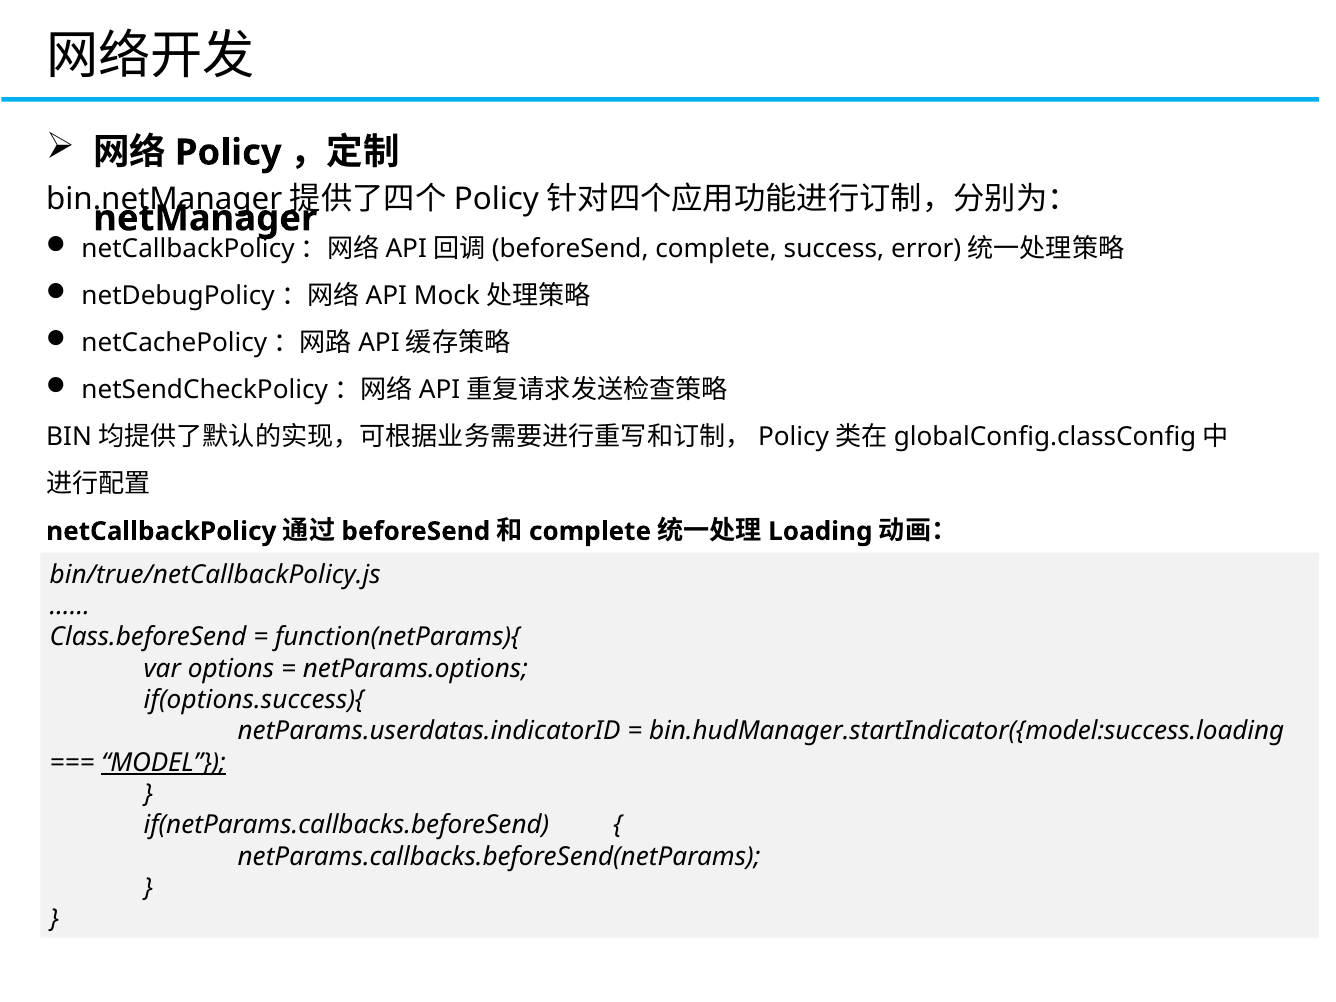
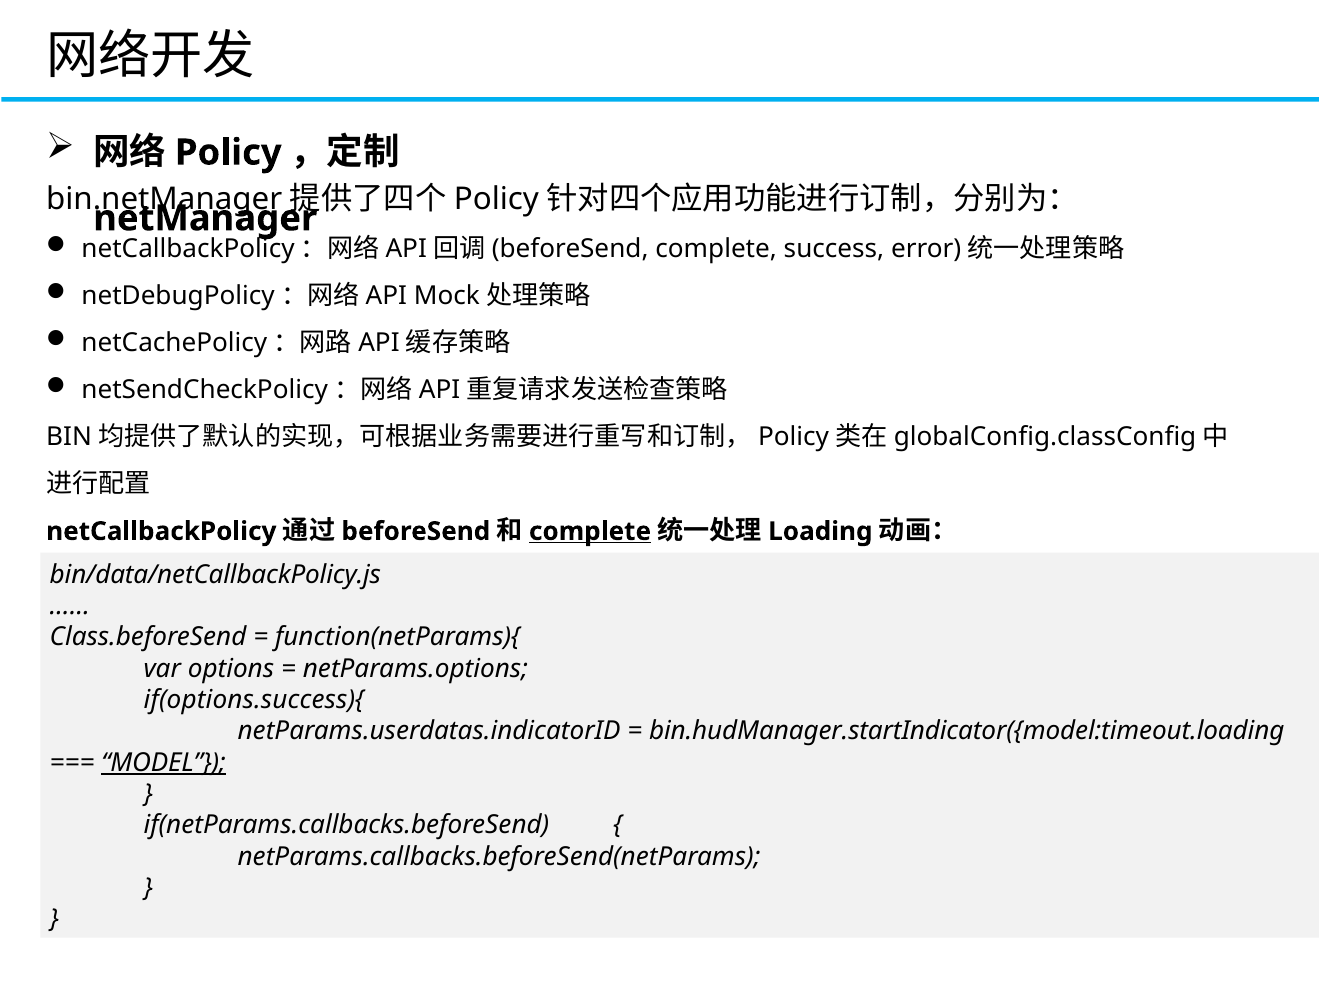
complete at (590, 531) underline: none -> present
bin/true/netCallbackPolicy.js: bin/true/netCallbackPolicy.js -> bin/data/netCallbackPolicy.js
bin.hudManager.startIndicator({model:success.loading: bin.hudManager.startIndicator({model:success.loading -> bin.hudManager.startIndicator({model:timeout.loading
